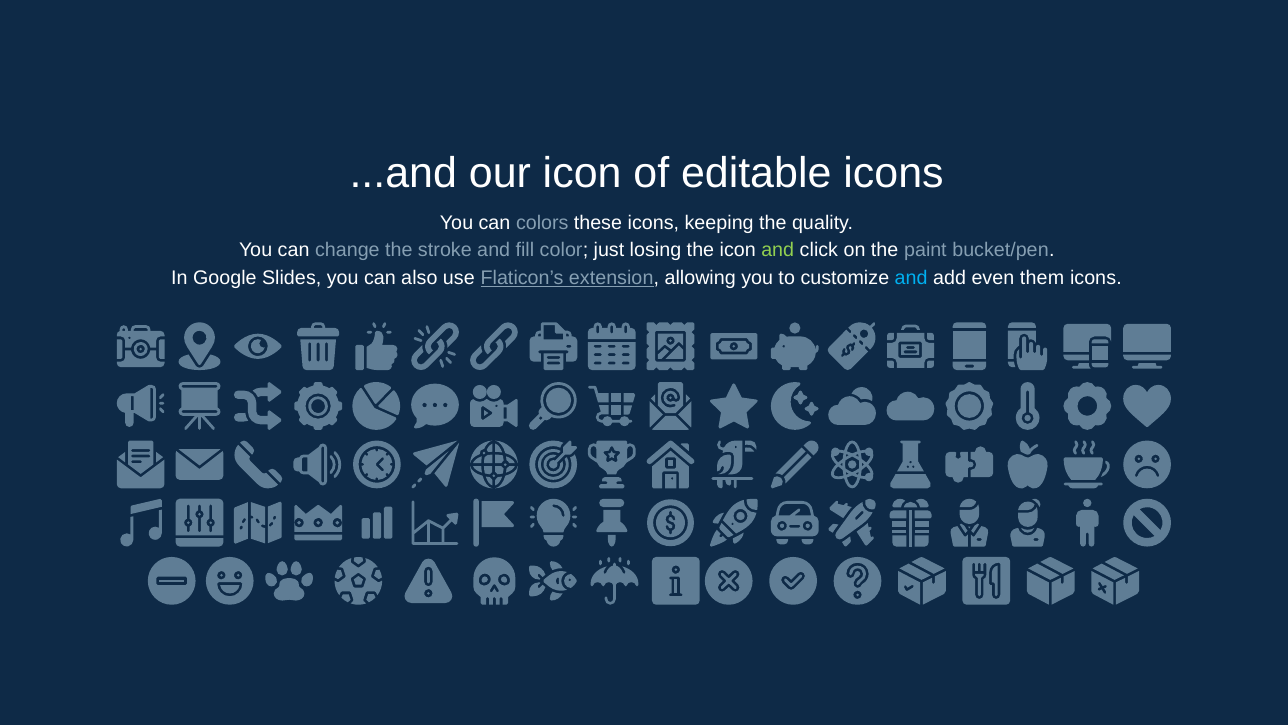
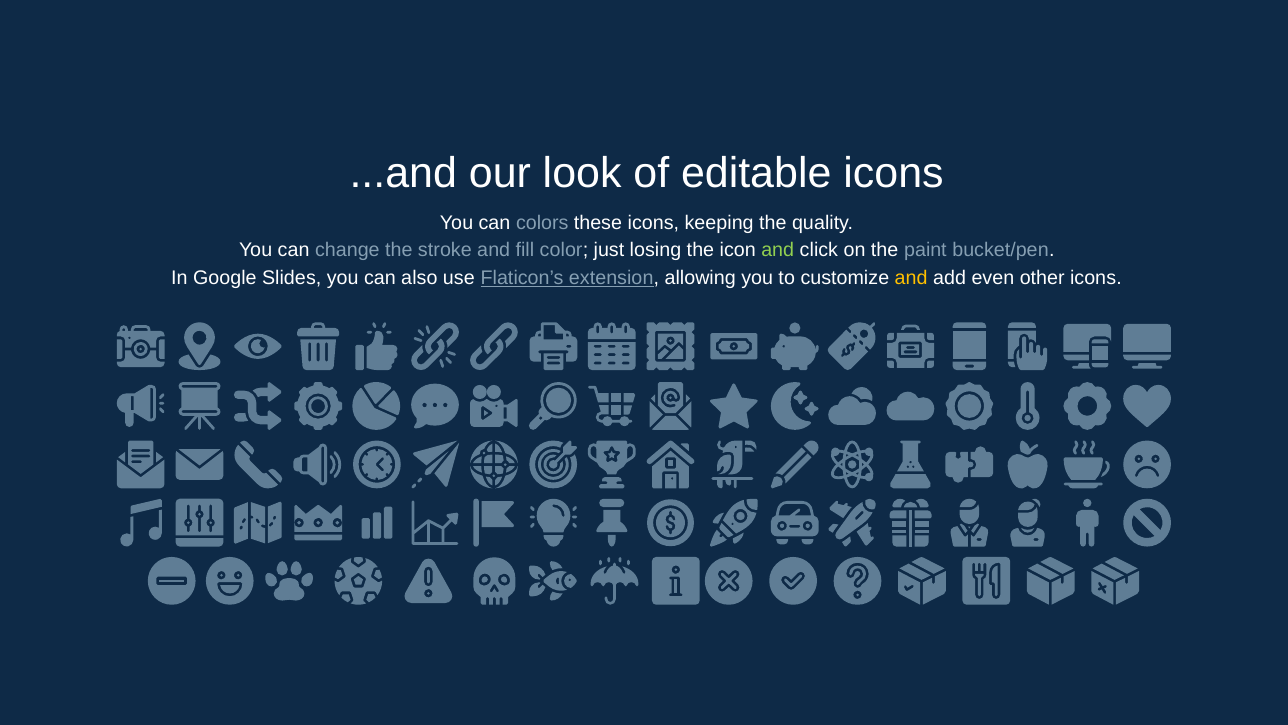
our icon: icon -> look
and at (911, 277) colour: light blue -> yellow
them: them -> other
